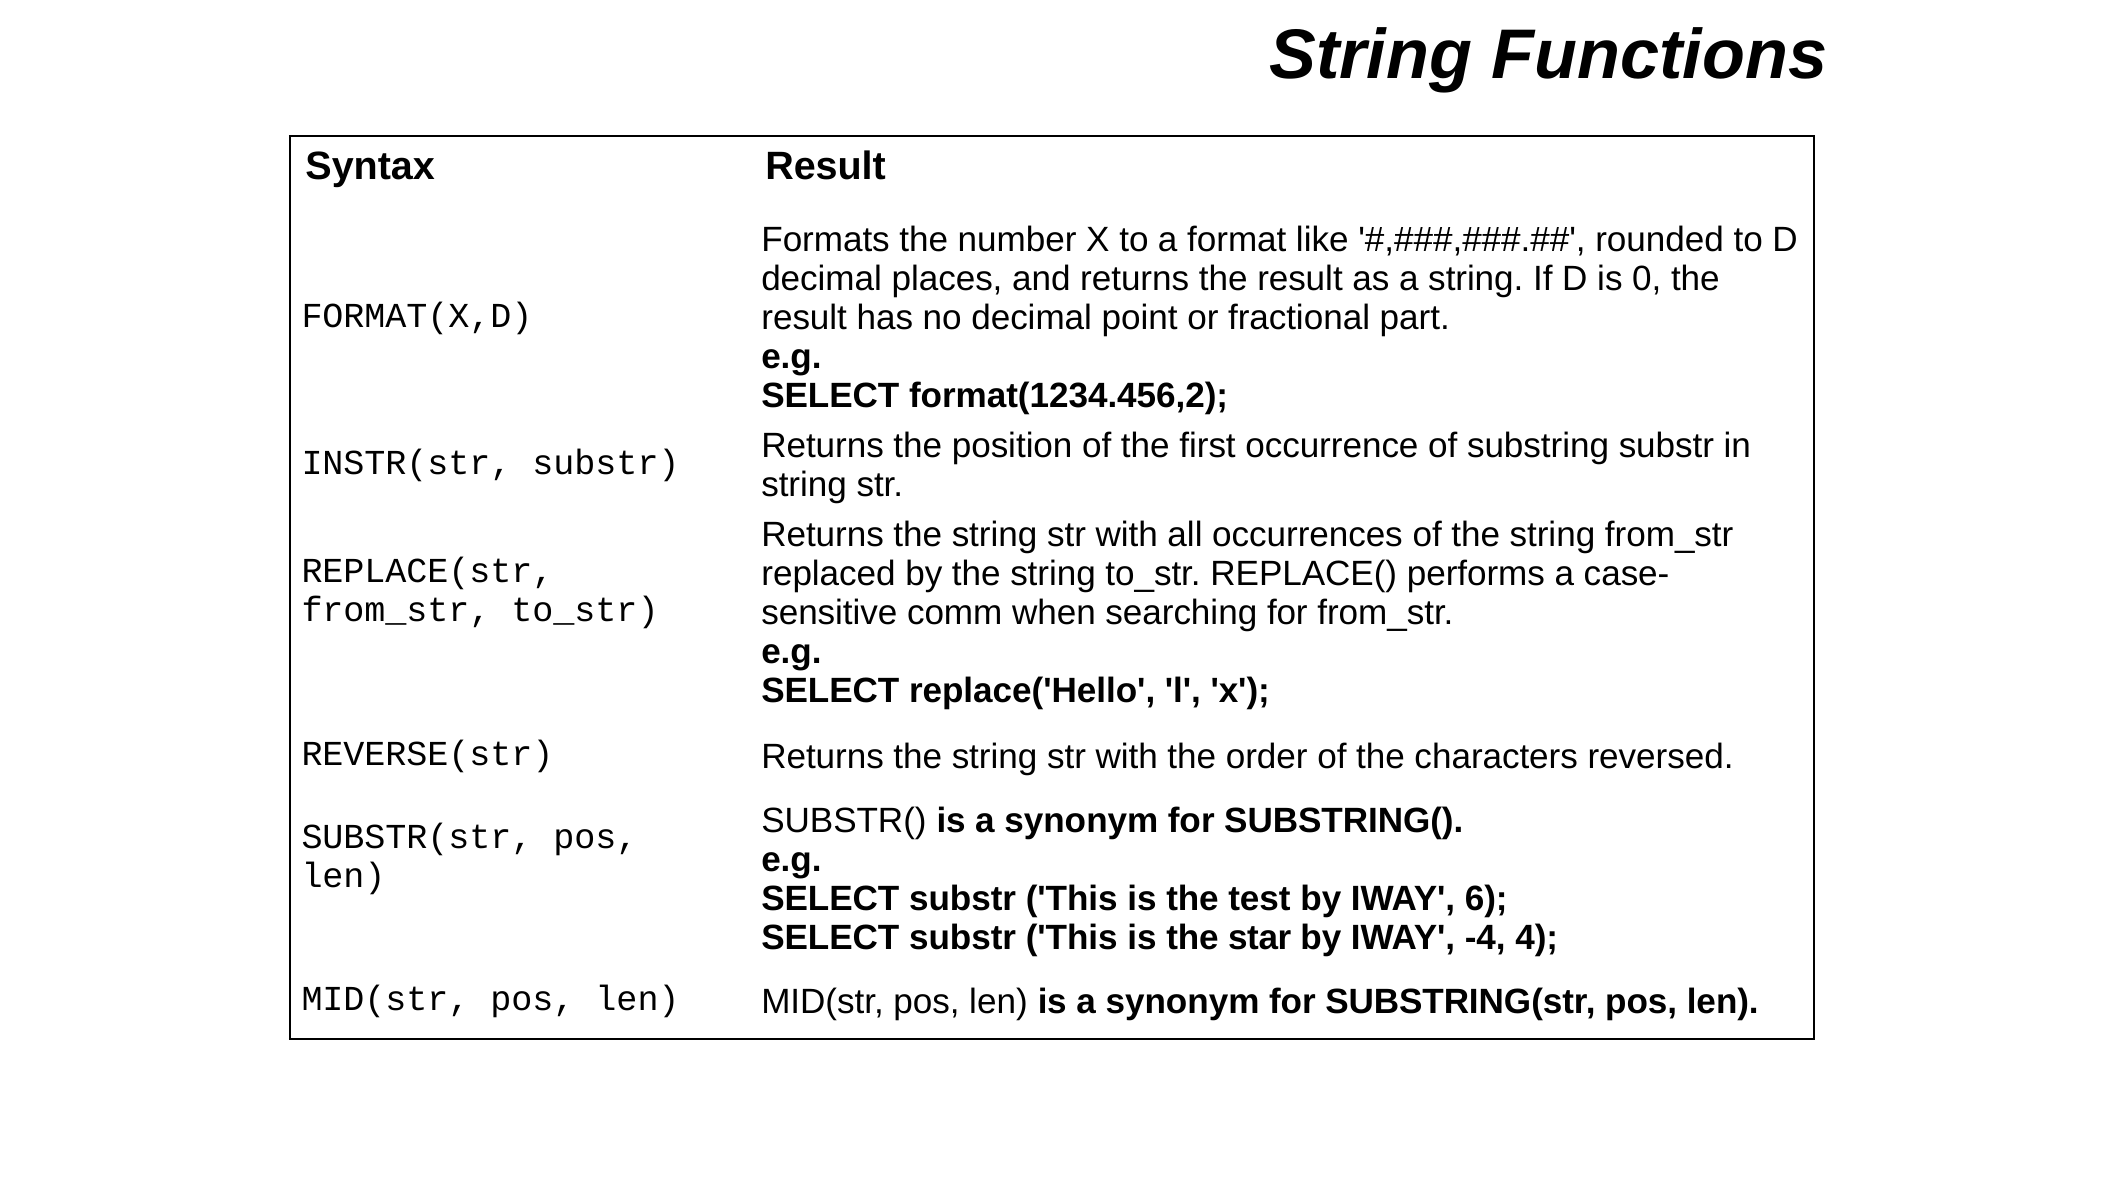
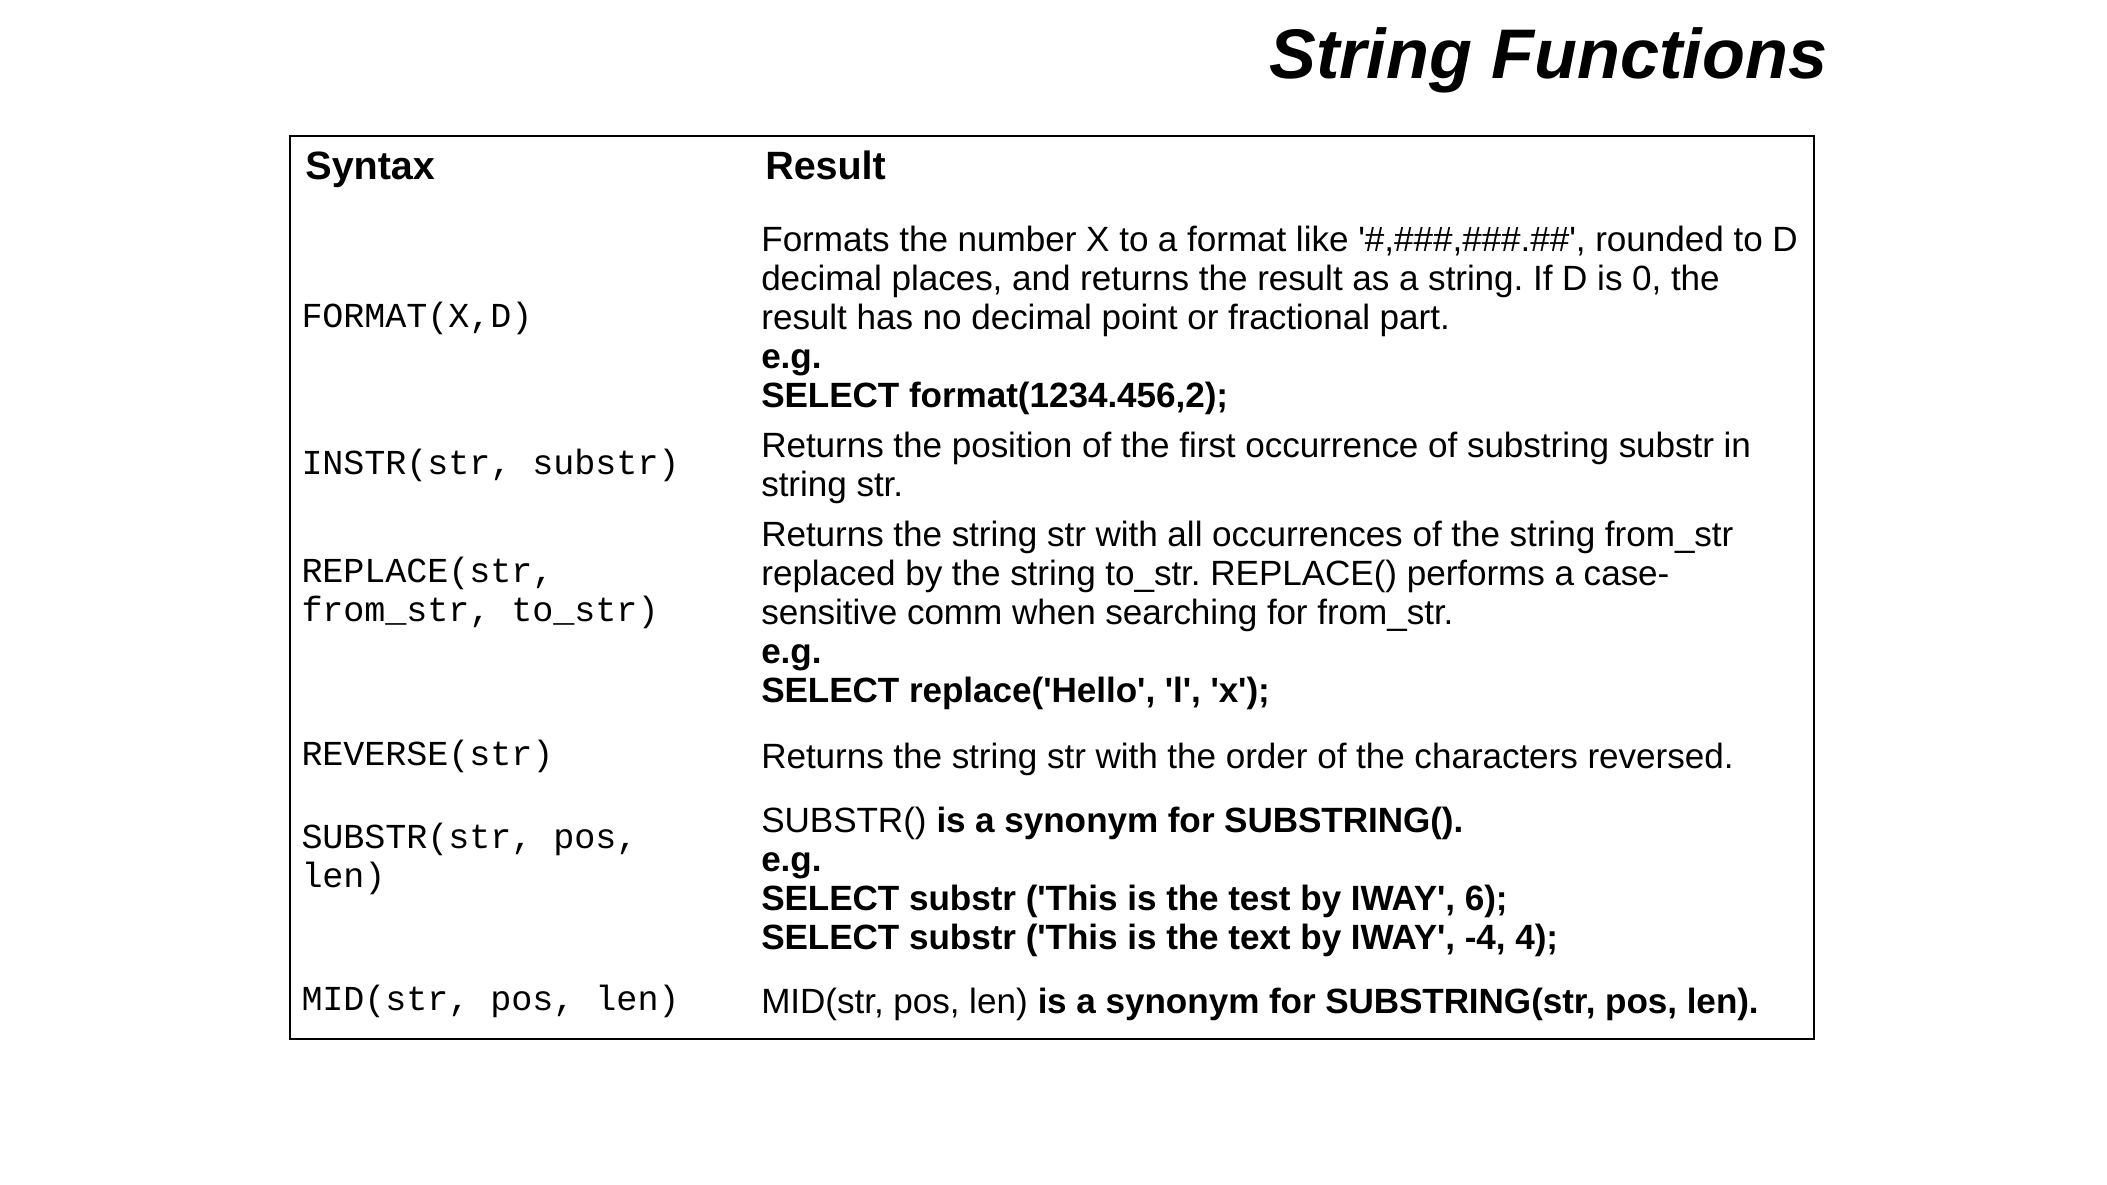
star: star -> text
